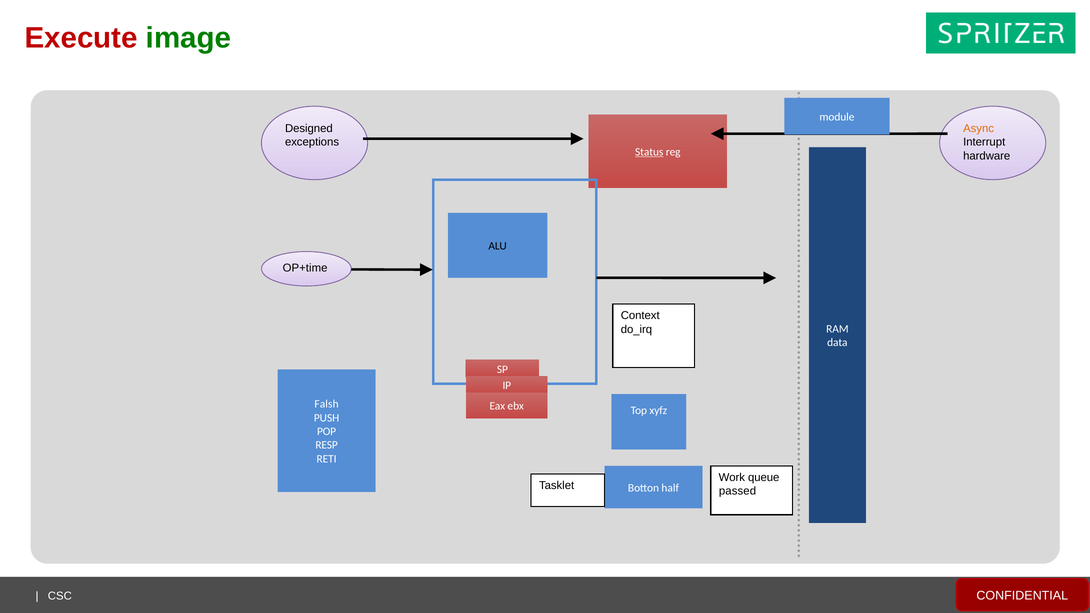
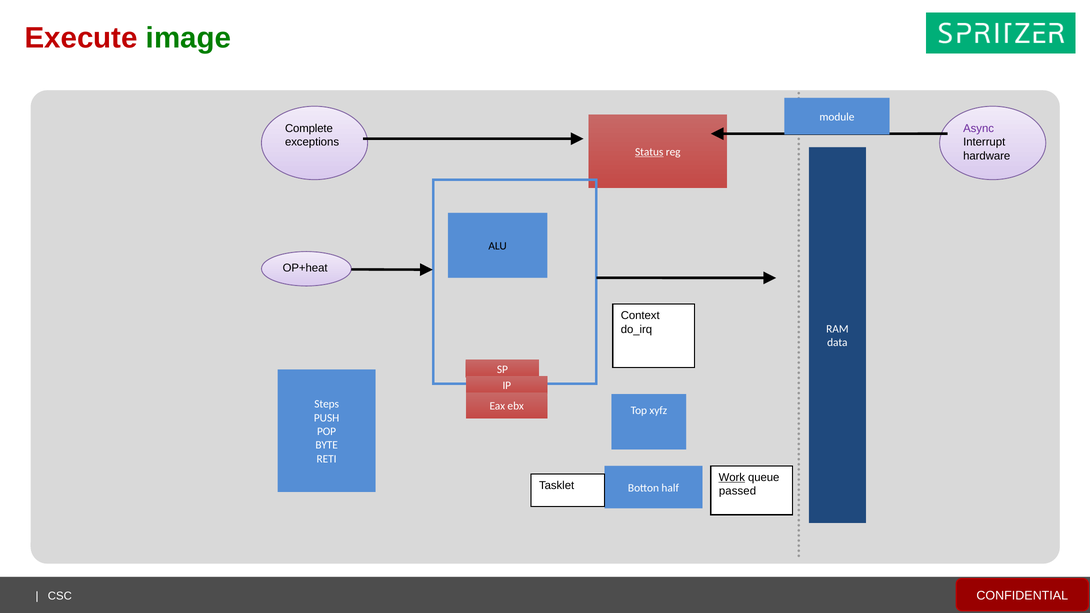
Designed: Designed -> Complete
Async colour: orange -> purple
OP+time: OP+time -> OP+heat
Falsh: Falsh -> Steps
RESP: RESP -> BYTE
Work underline: none -> present
